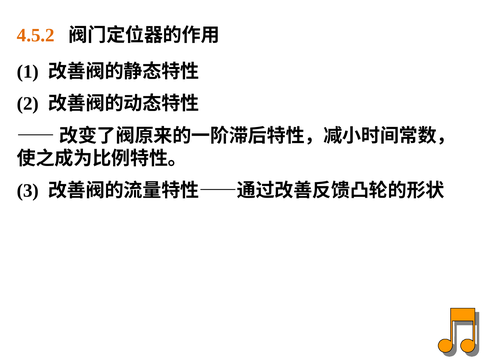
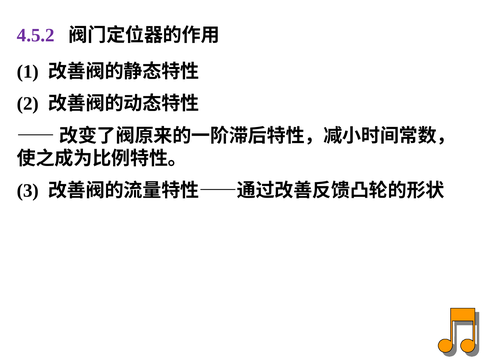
4.5.2 colour: orange -> purple
